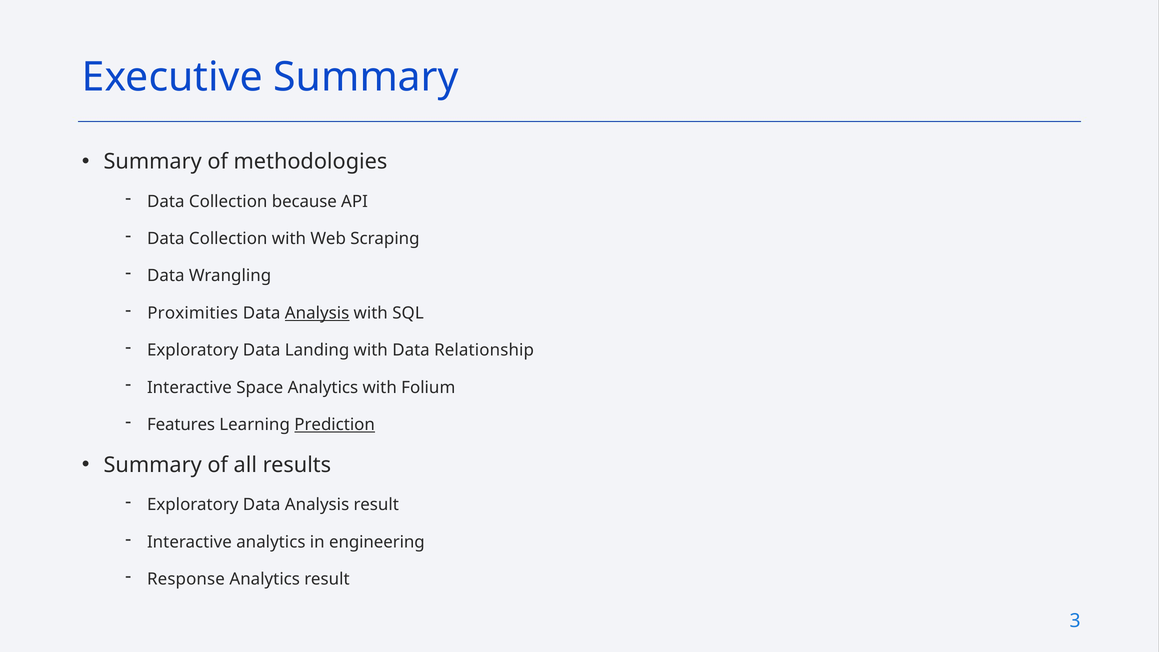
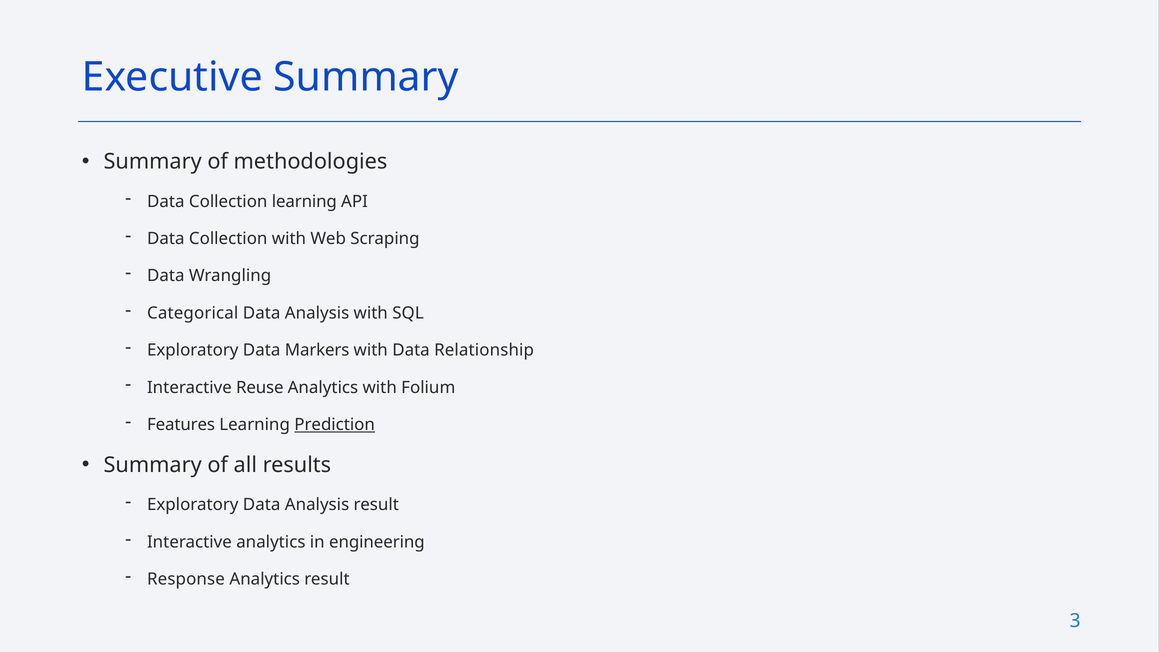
Collection because: because -> learning
Proximities: Proximities -> Categorical
Analysis at (317, 313) underline: present -> none
Landing: Landing -> Markers
Space: Space -> Reuse
